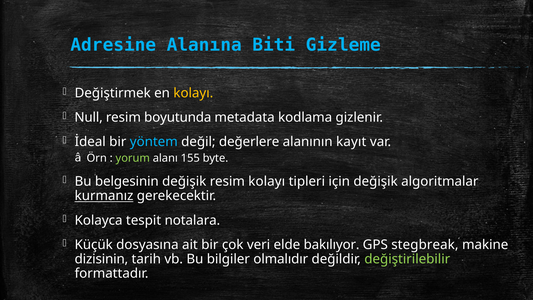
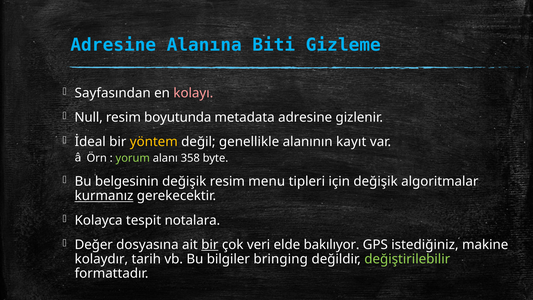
Değiştirmek: Değiştirmek -> Sayfasından
kolayı at (193, 93) colour: yellow -> pink
metadata kodlama: kodlama -> adresine
yöntem colour: light blue -> yellow
değerlere: değerlere -> genellikle
155: 155 -> 358
resim kolayı: kolayı -> menu
Küçük: Küçük -> Değer
bir at (210, 245) underline: none -> present
stegbreak: stegbreak -> istediğiniz
dizisinin: dizisinin -> kolaydır
olmalıdır: olmalıdır -> bringing
